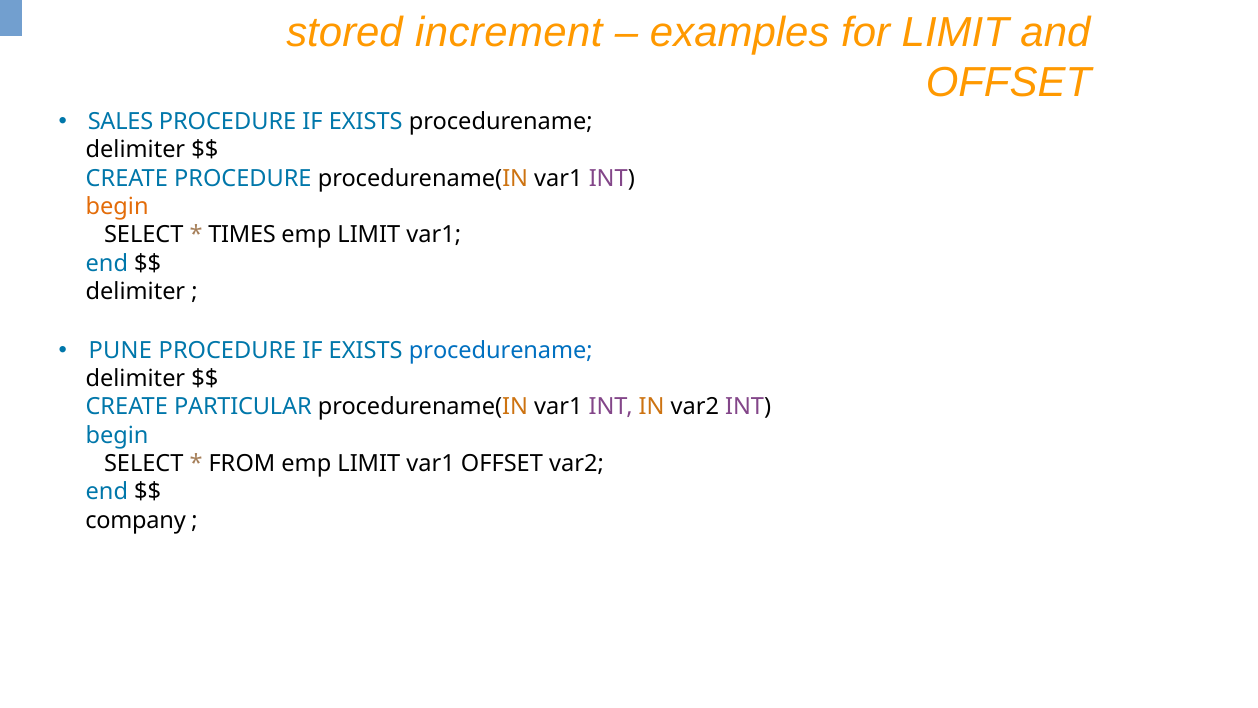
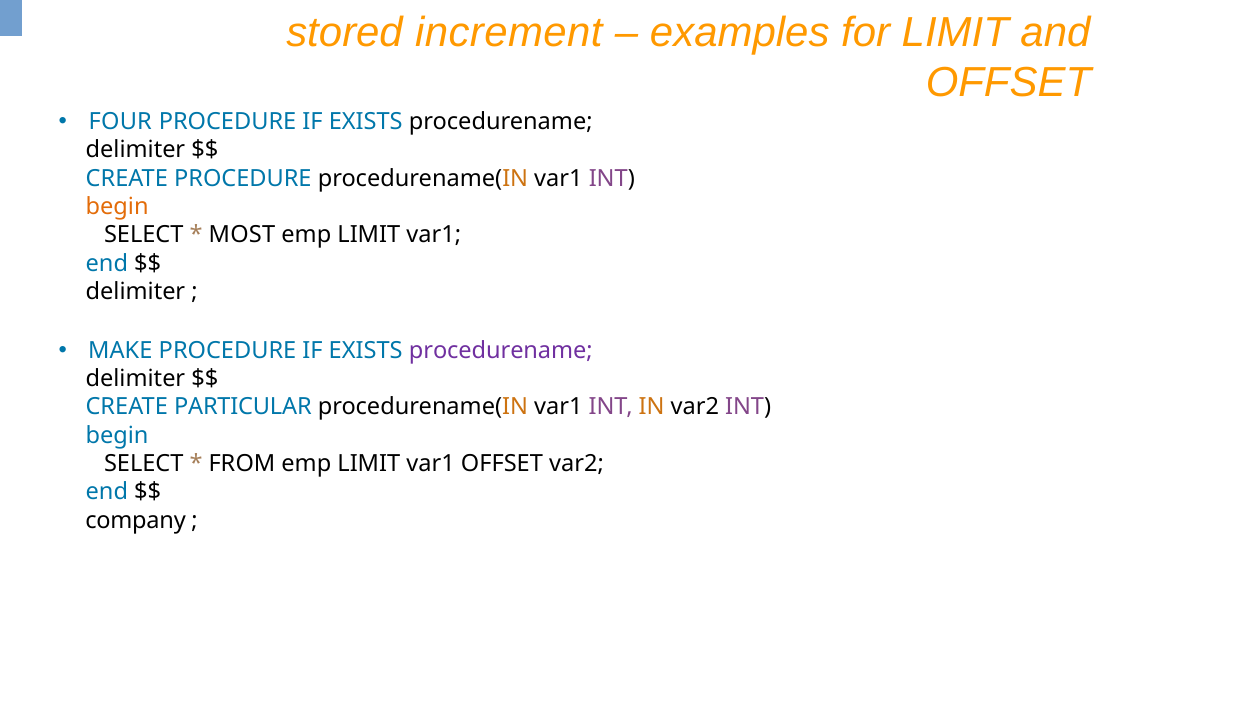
SALES: SALES -> FOUR
TIMES: TIMES -> MOST
PUNE: PUNE -> MAKE
procedurename at (501, 350) colour: blue -> purple
